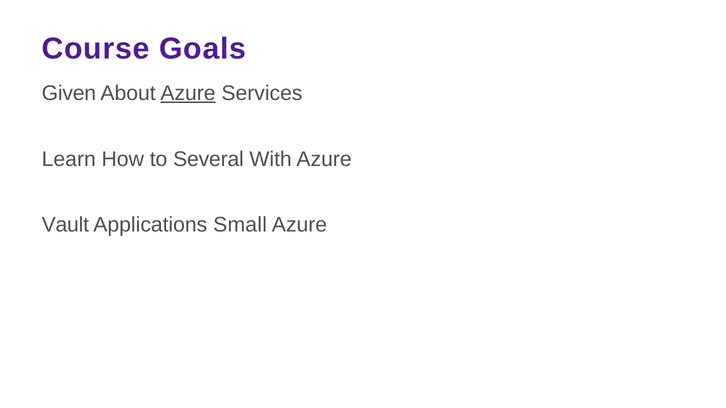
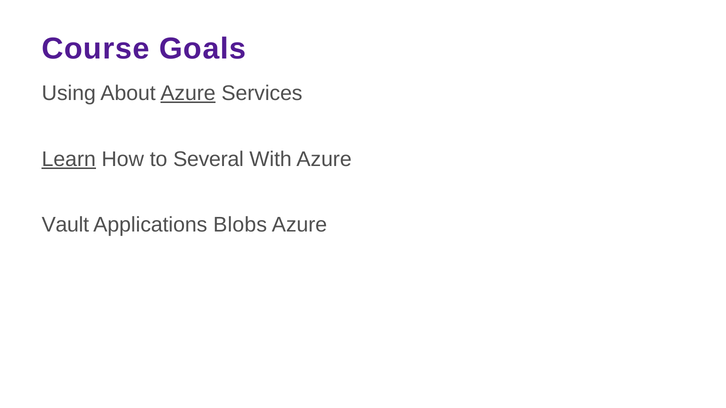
Given: Given -> Using
Learn underline: none -> present
Small: Small -> Blobs
